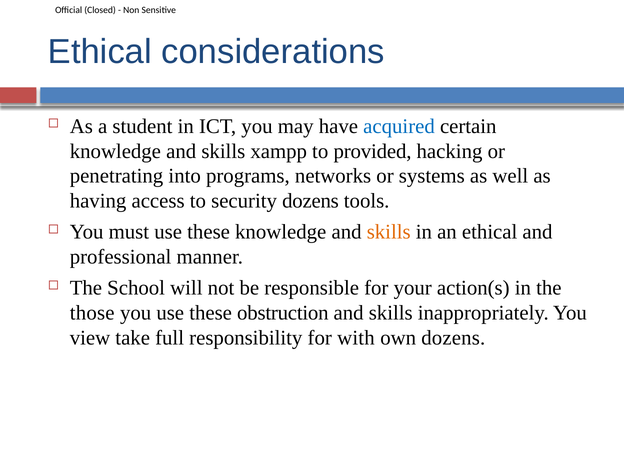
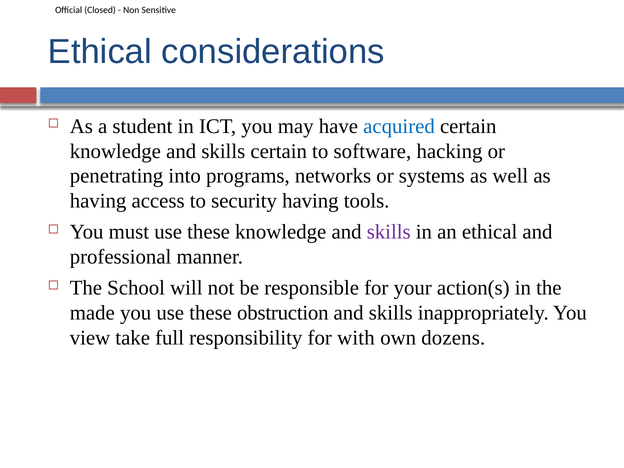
skills xampp: xampp -> certain
provided: provided -> software
security dozens: dozens -> having
skills at (389, 232) colour: orange -> purple
those: those -> made
